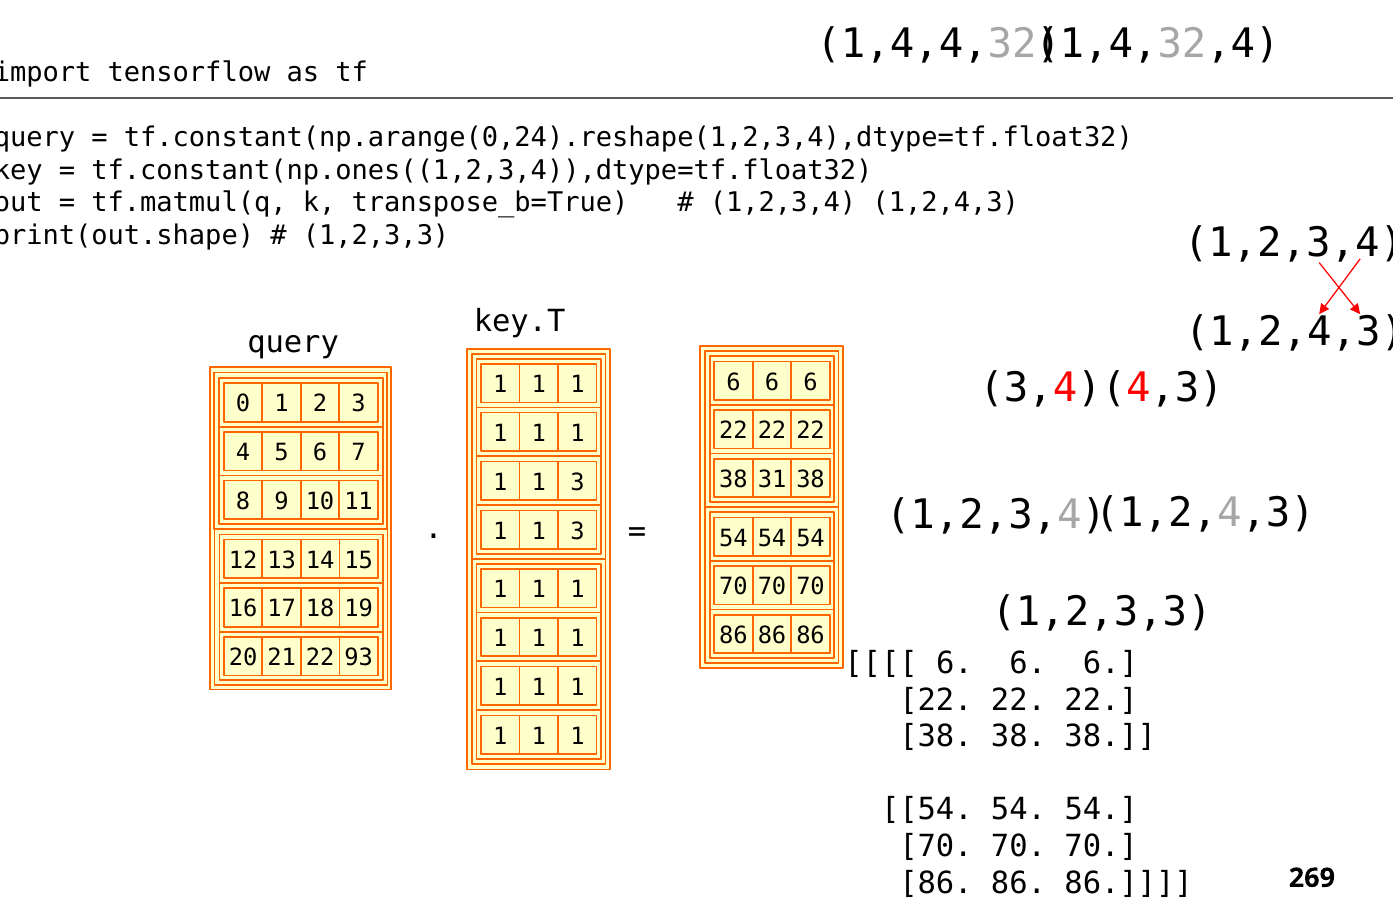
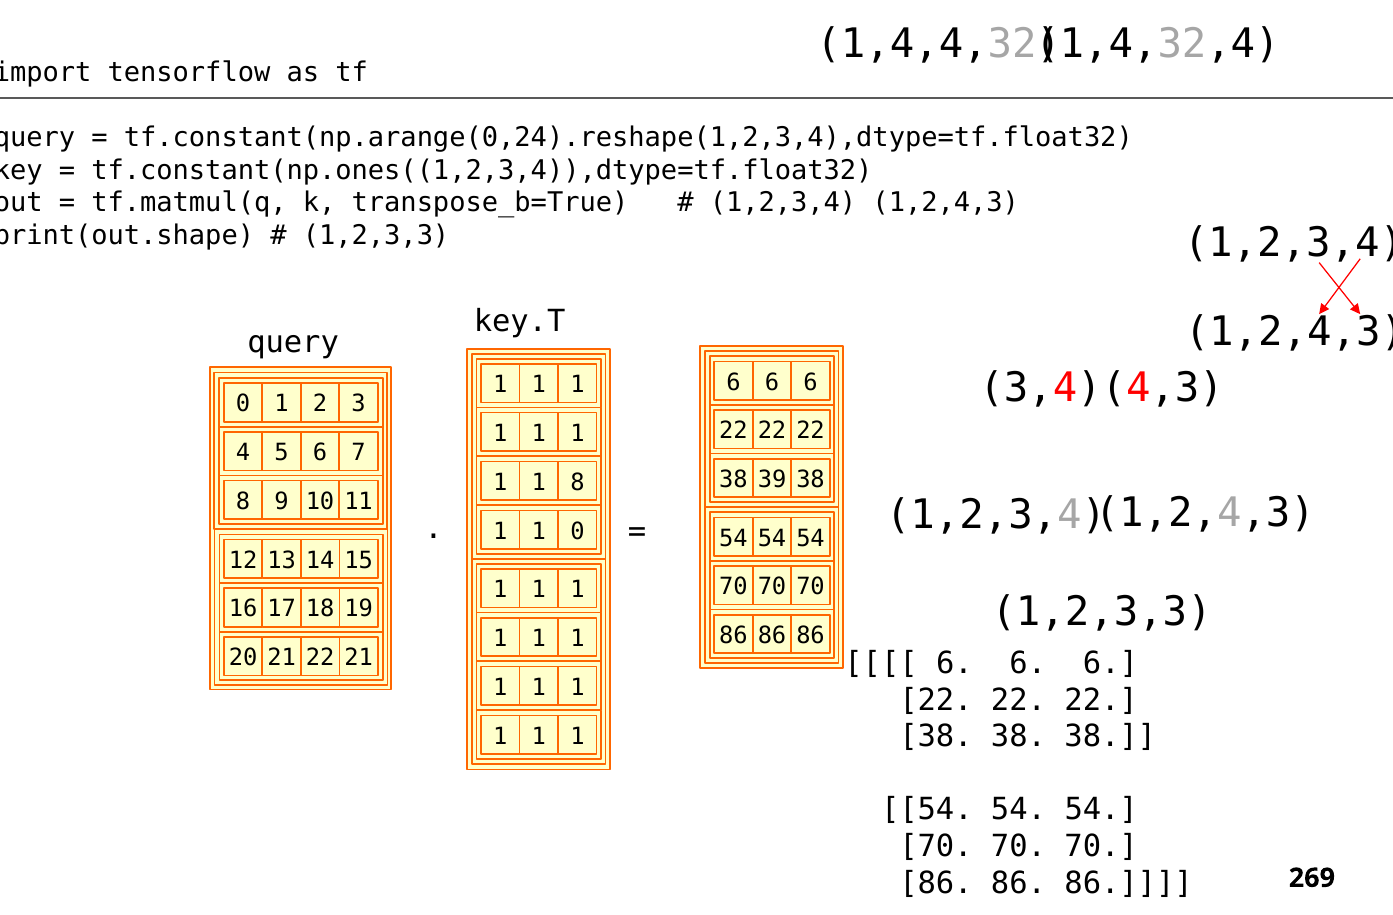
31: 31 -> 39
3 at (577, 482): 3 -> 8
3 at (577, 531): 3 -> 0
22 93: 93 -> 21
